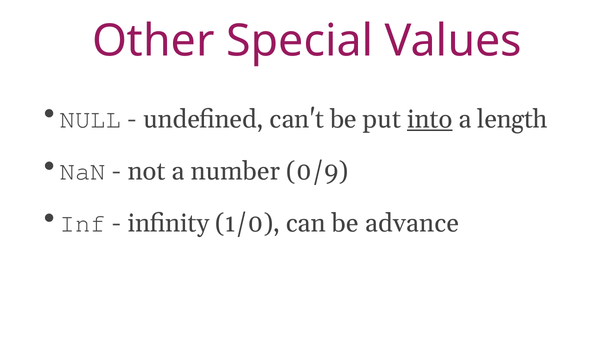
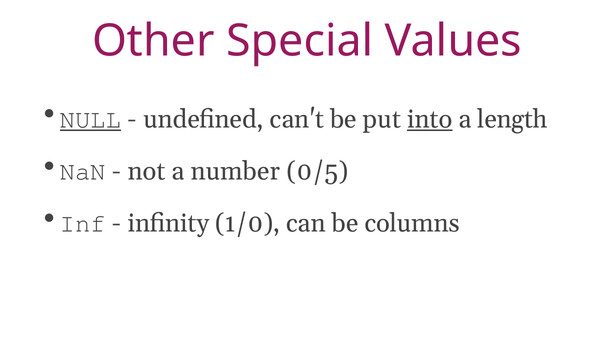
NULL underline: none -> present
0/9: 0/9 -> 0/5
advance: advance -> columns
